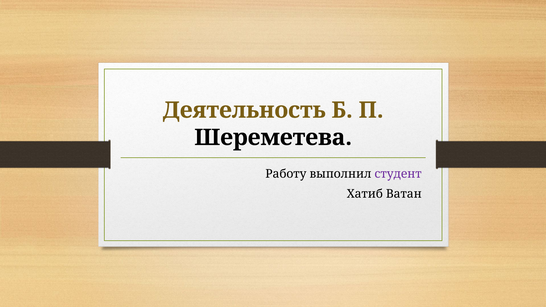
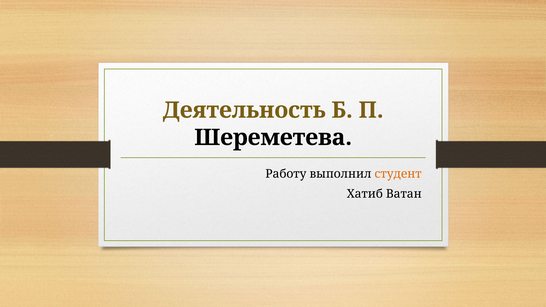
студент colour: purple -> orange
